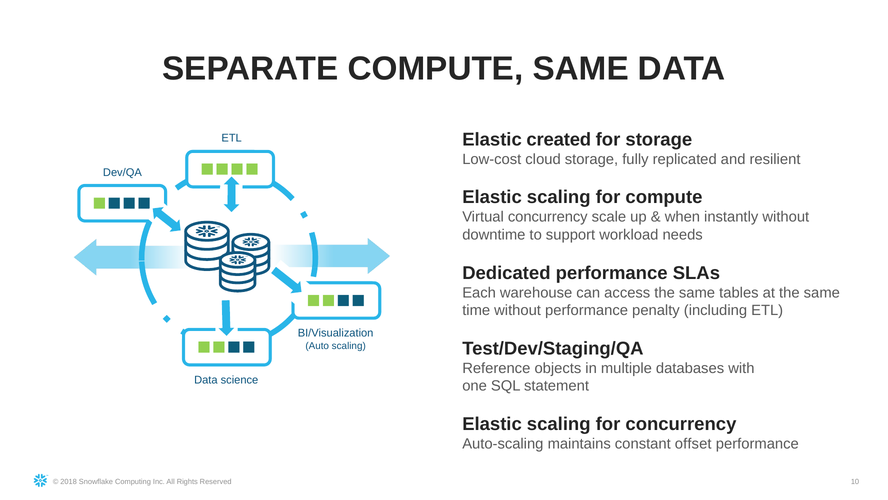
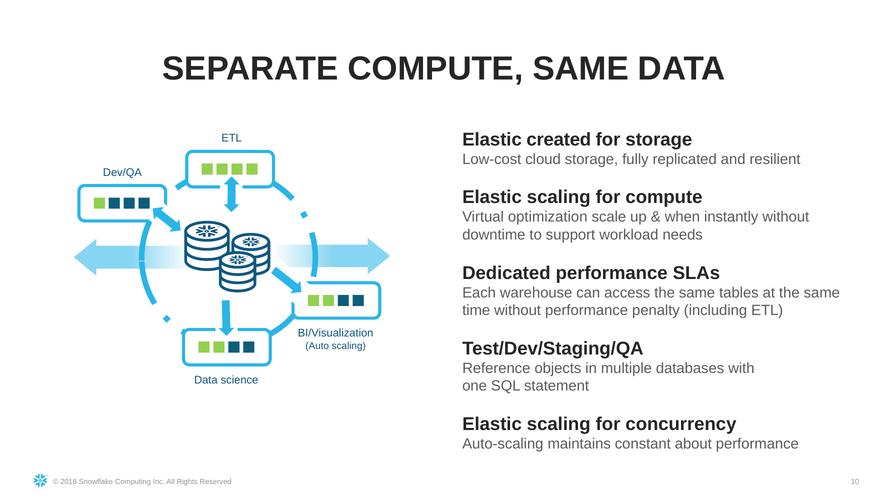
Virtual concurrency: concurrency -> optimization
offset: offset -> about
